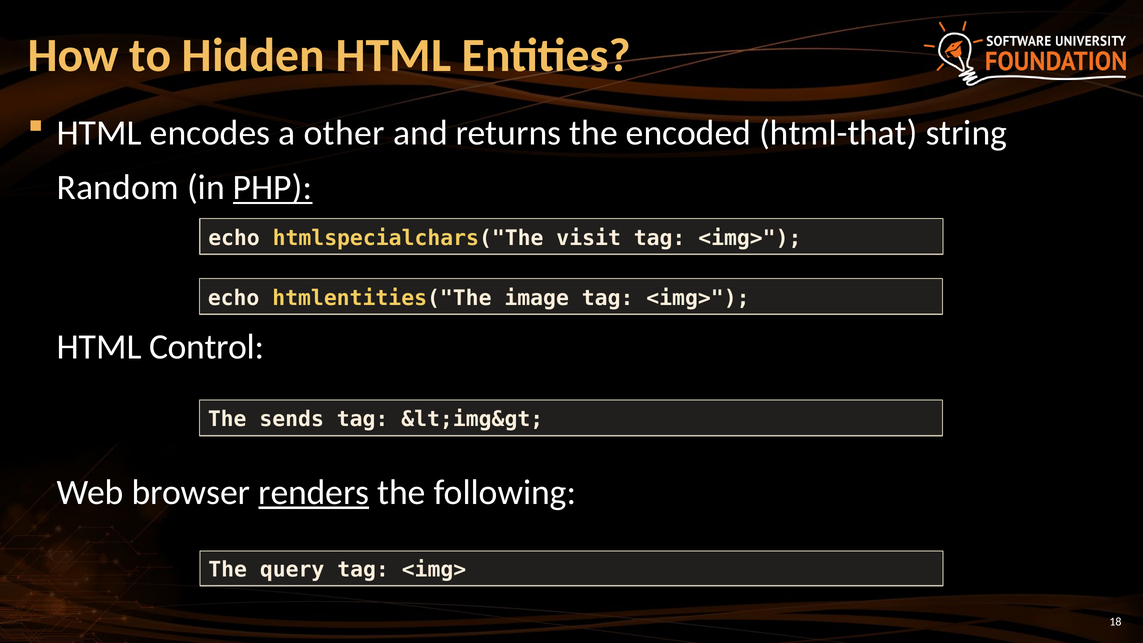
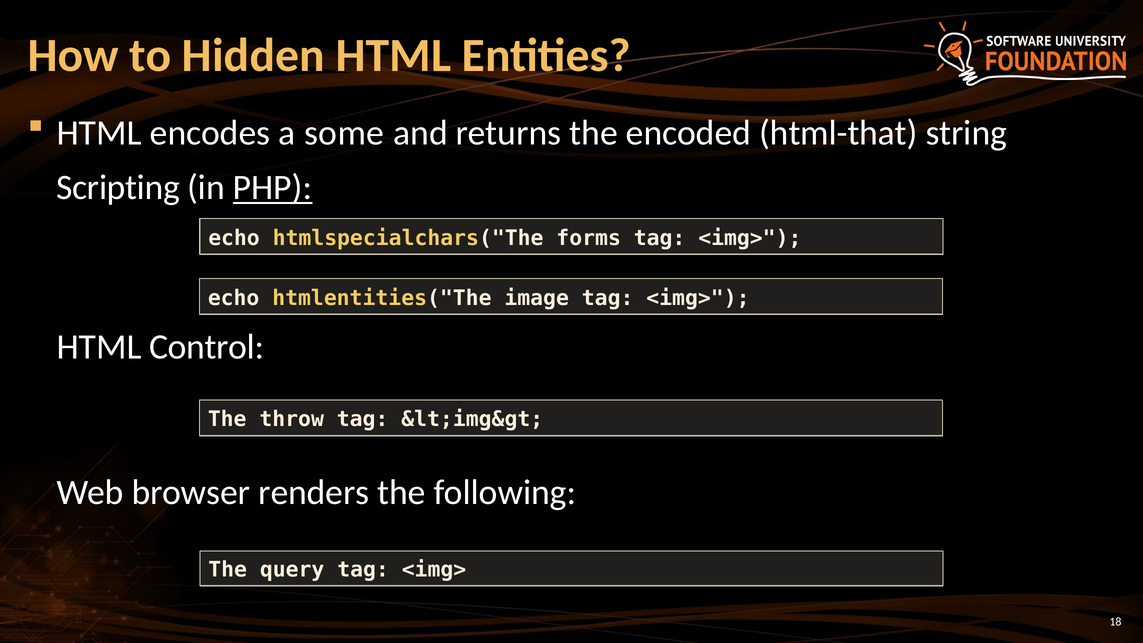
other: other -> some
Random: Random -> Scripting
visit: visit -> forms
sends: sends -> throw
renders underline: present -> none
